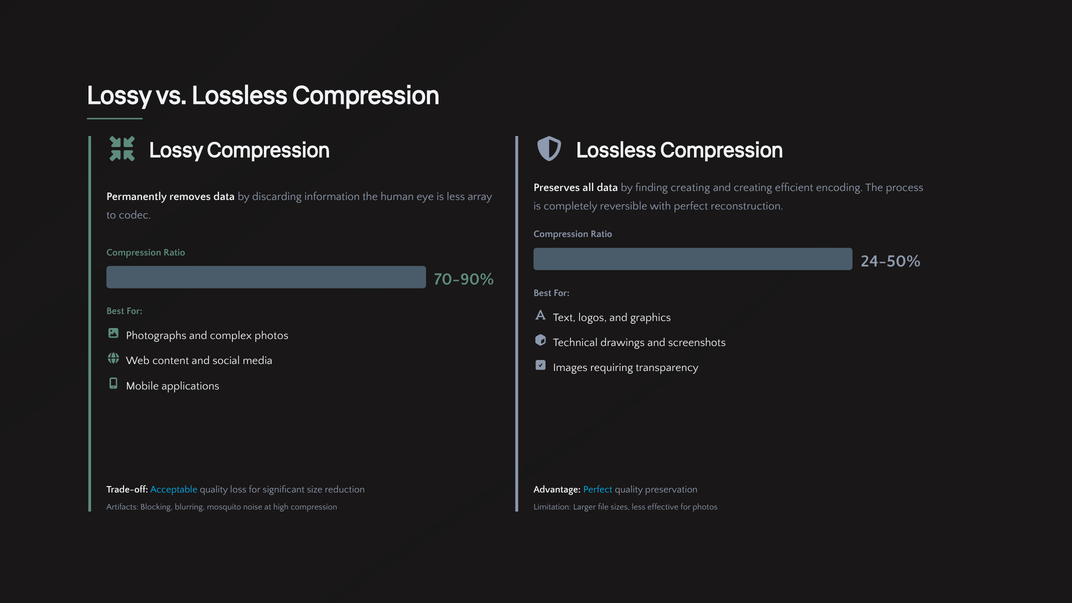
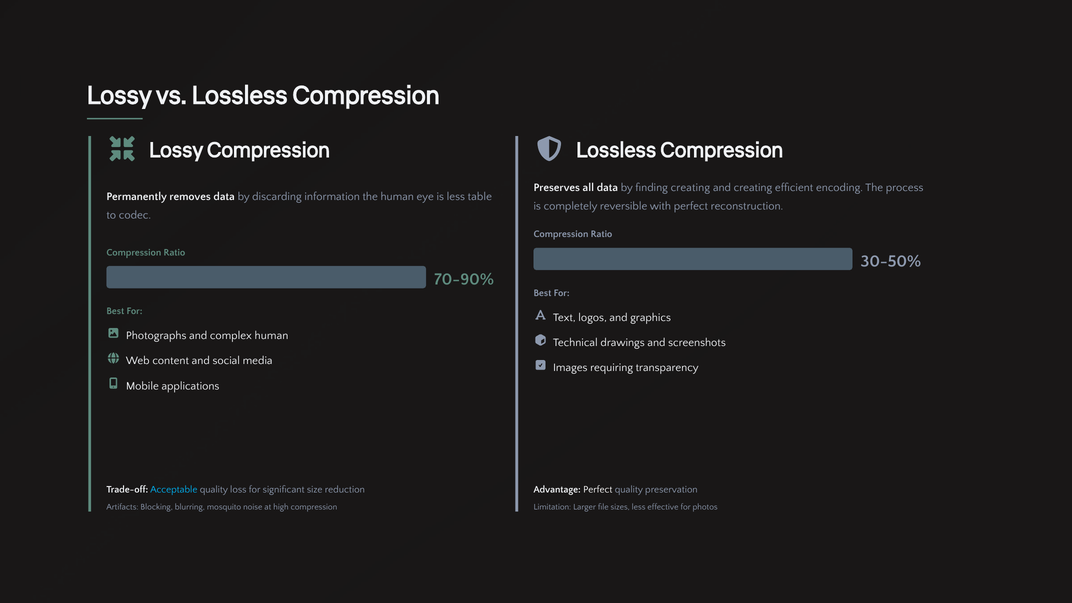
array: array -> table
24-50%: 24-50% -> 30-50%
complex photos: photos -> human
Perfect at (598, 490) colour: light blue -> white
